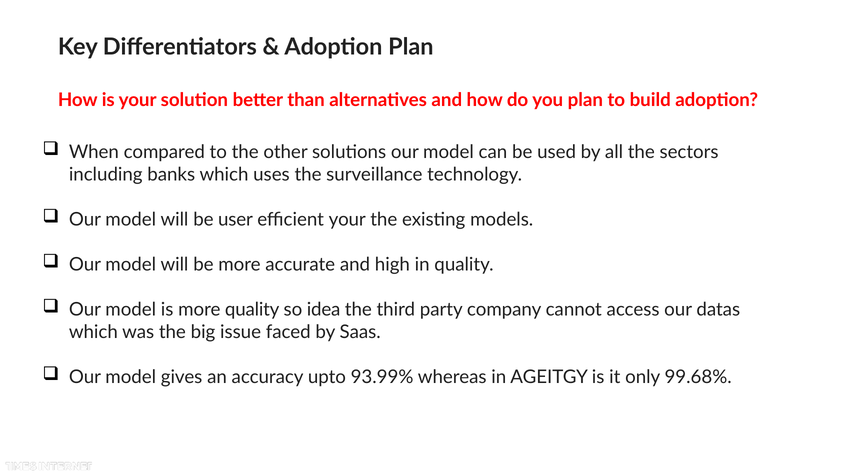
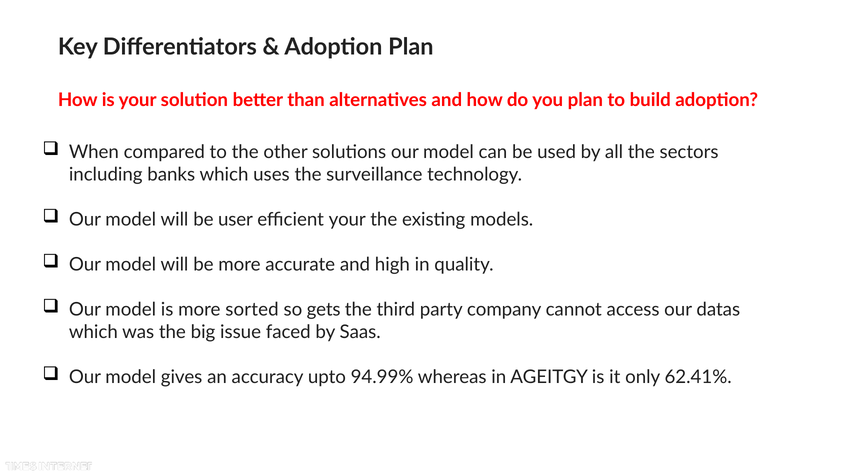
more quality: quality -> sorted
idea: idea -> gets
93.99%: 93.99% -> 94.99%
99.68%: 99.68% -> 62.41%
